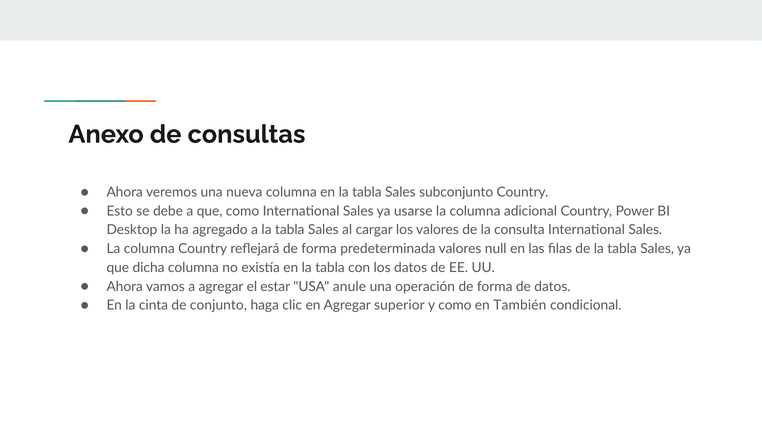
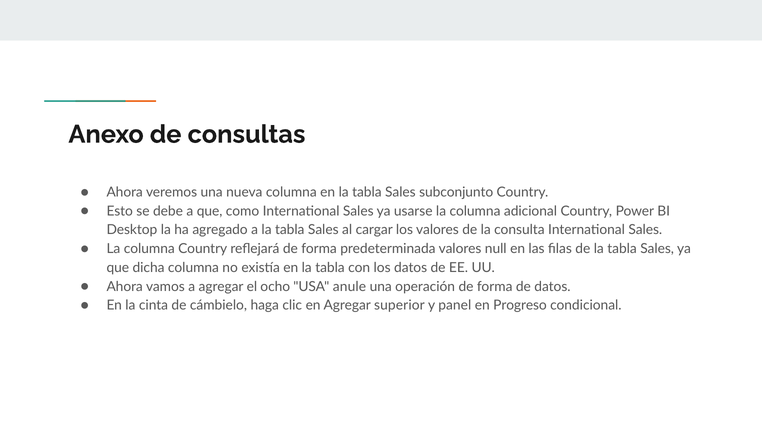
estar: estar -> ocho
conjunto: conjunto -> cámbielo
y como: como -> panel
También: También -> Progreso
